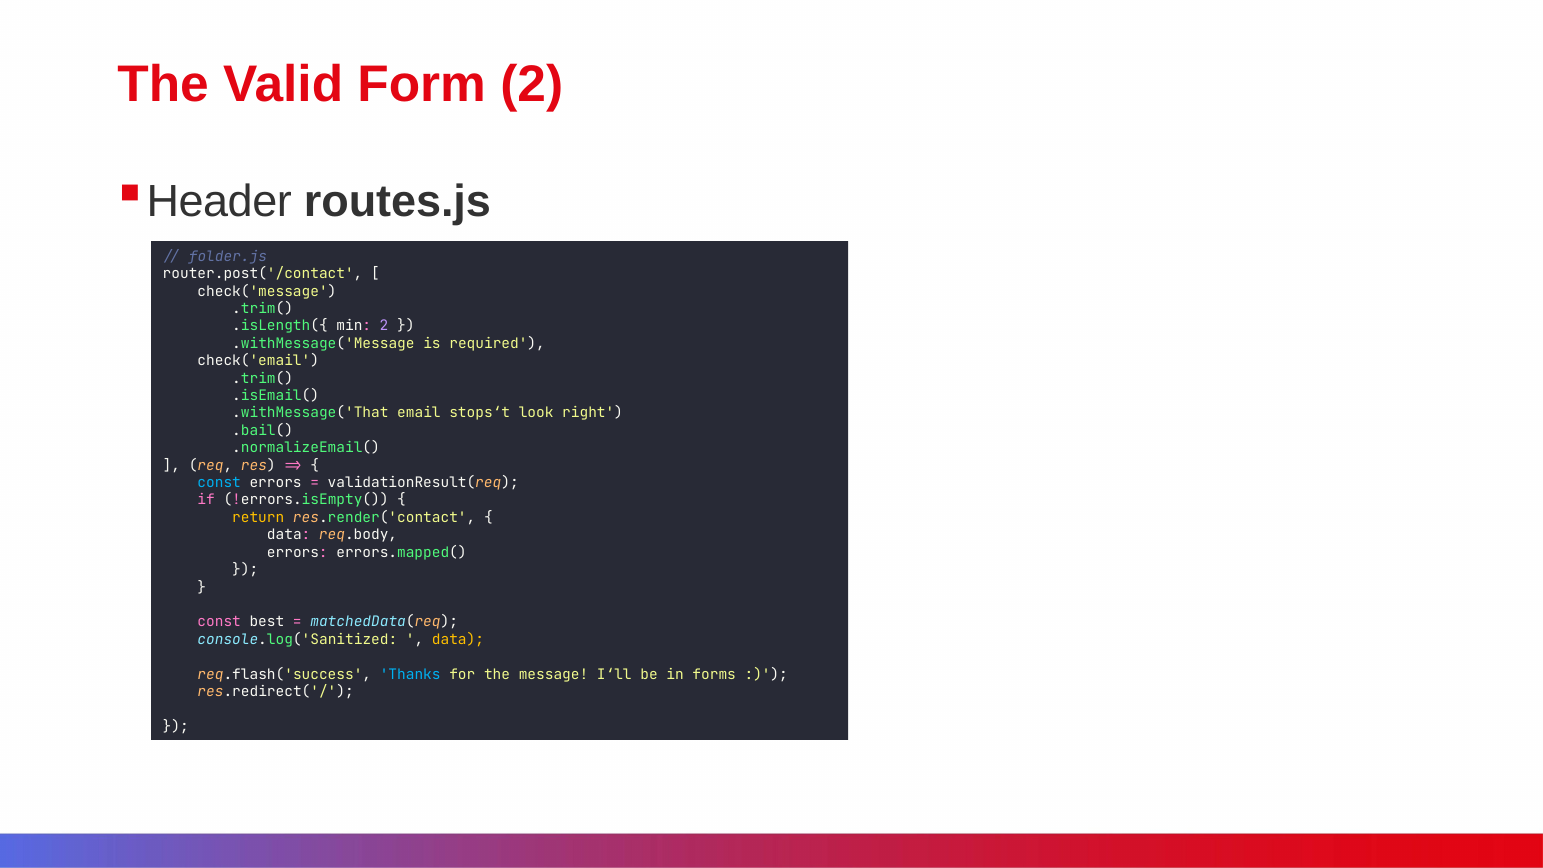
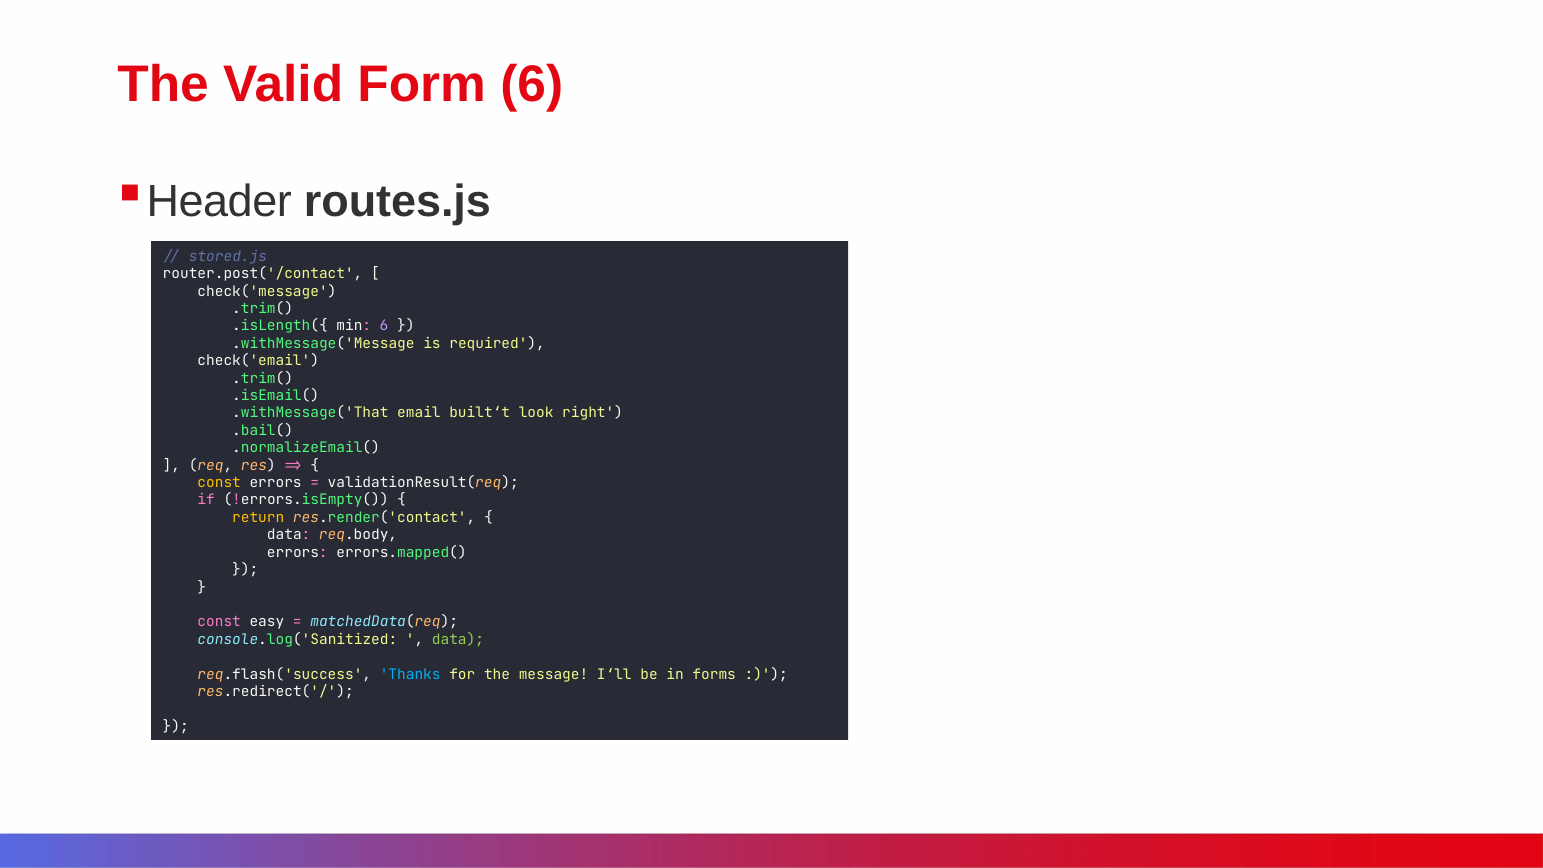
Form 2: 2 -> 6
folder.js: folder.js -> stored.js
min 2: 2 -> 6
stops‘t: stops‘t -> built‘t
const at (219, 483) colour: light blue -> yellow
best: best -> easy
data at (458, 639) colour: yellow -> light green
